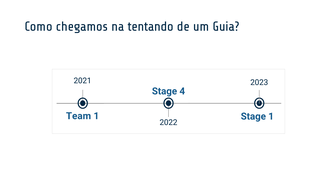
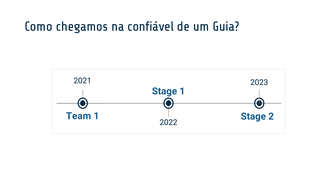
tentando: tentando -> confiável
Stage 4: 4 -> 1
Stage 1: 1 -> 2
